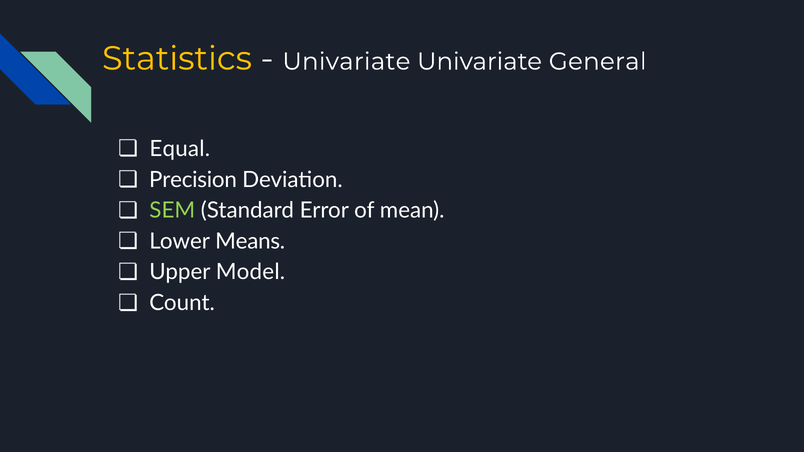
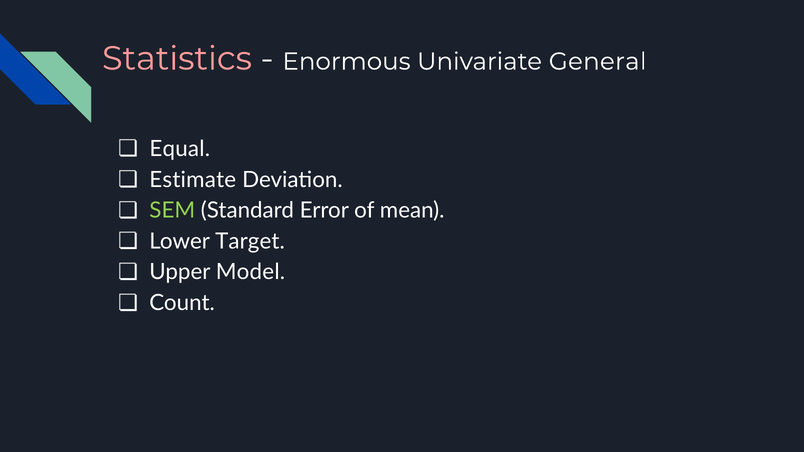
Statistics colour: yellow -> pink
Univariate at (346, 62): Univariate -> Enormous
Precision: Precision -> Estimate
Means: Means -> Target
